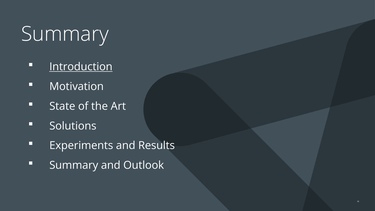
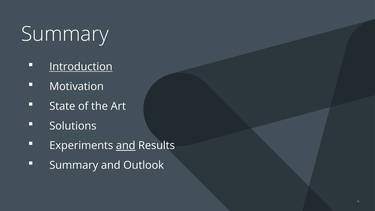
and at (126, 146) underline: none -> present
